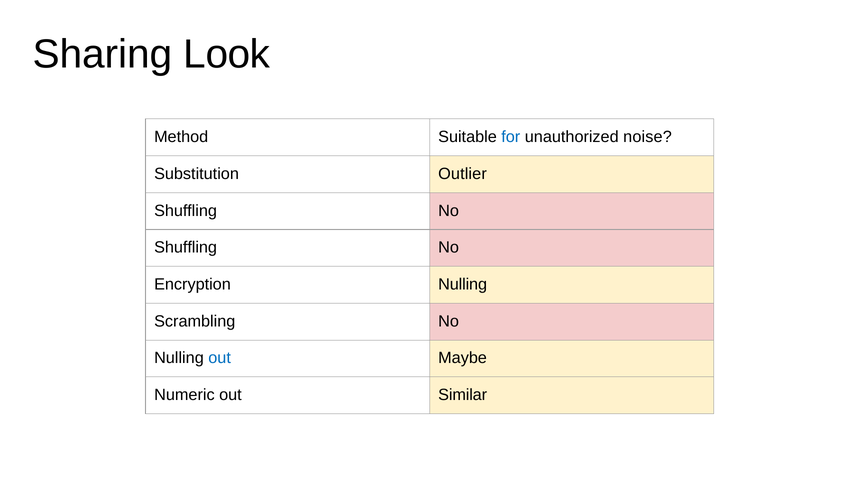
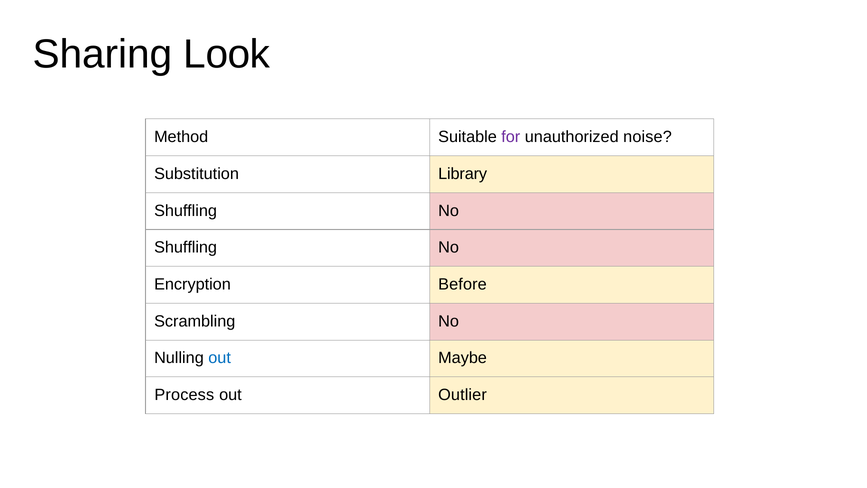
for colour: blue -> purple
Outlier: Outlier -> Library
Encryption Nulling: Nulling -> Before
Numeric: Numeric -> Process
Similar: Similar -> Outlier
